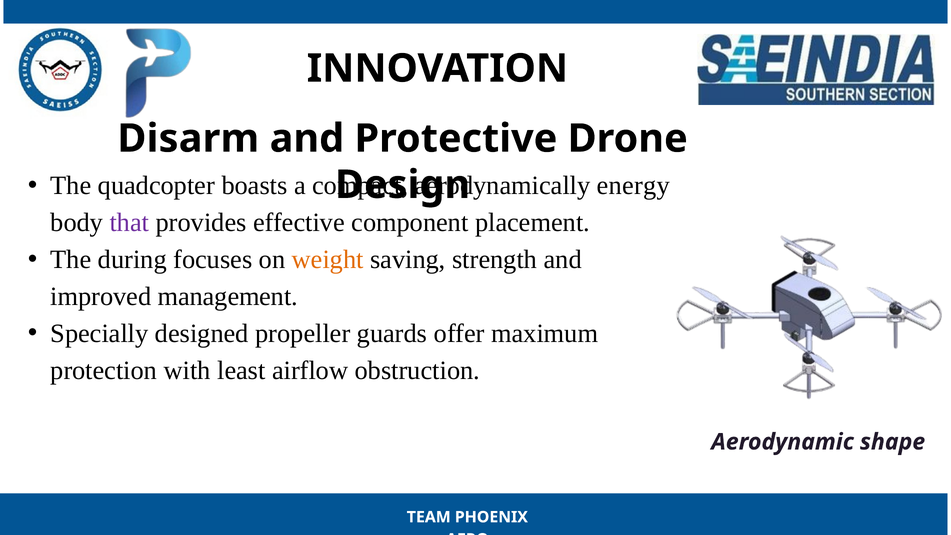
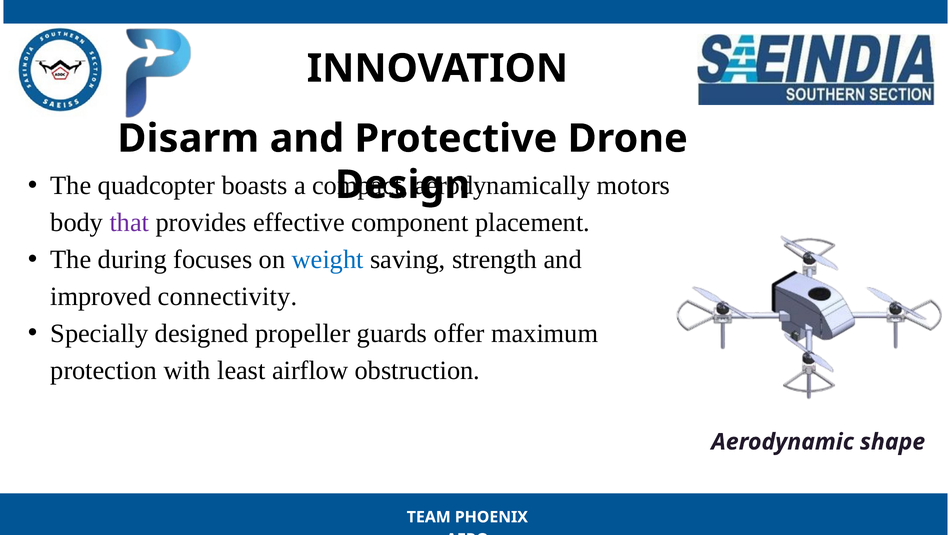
energy: energy -> motors
weight colour: orange -> blue
management: management -> connectivity
